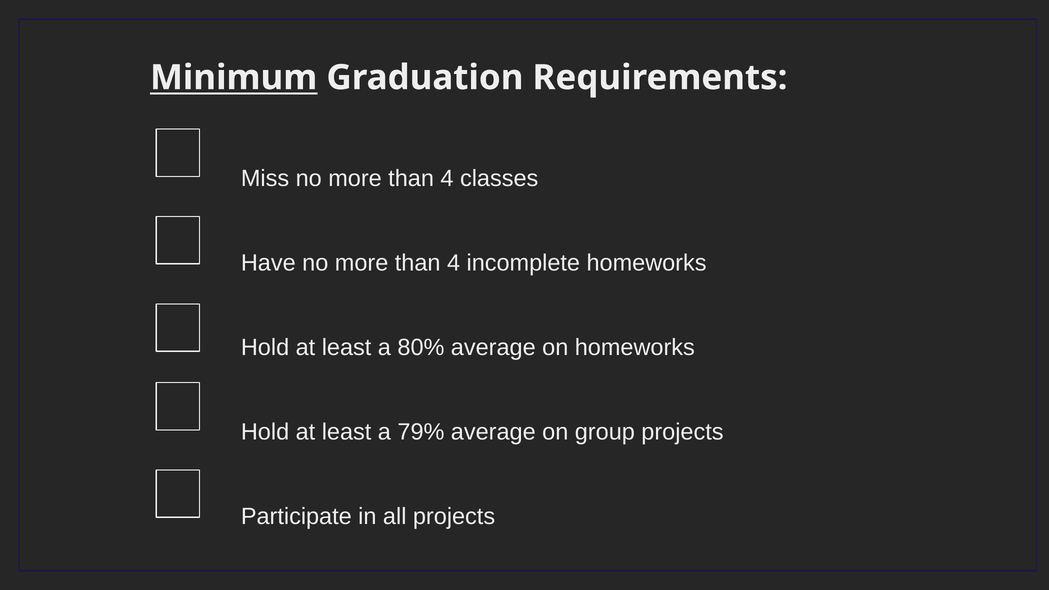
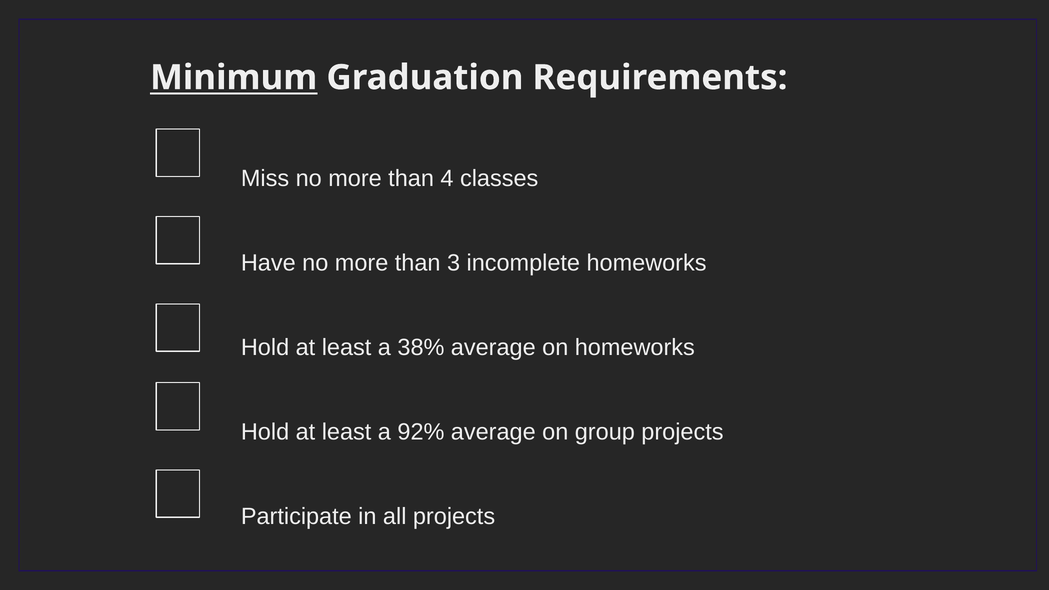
4 at (454, 263): 4 -> 3
80%: 80% -> 38%
79%: 79% -> 92%
